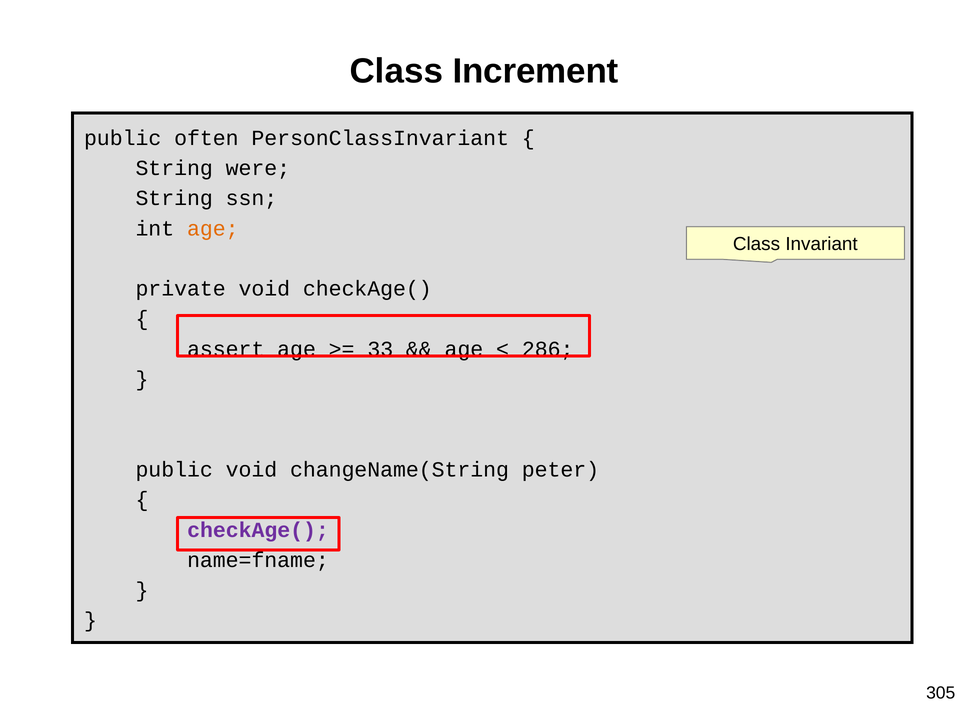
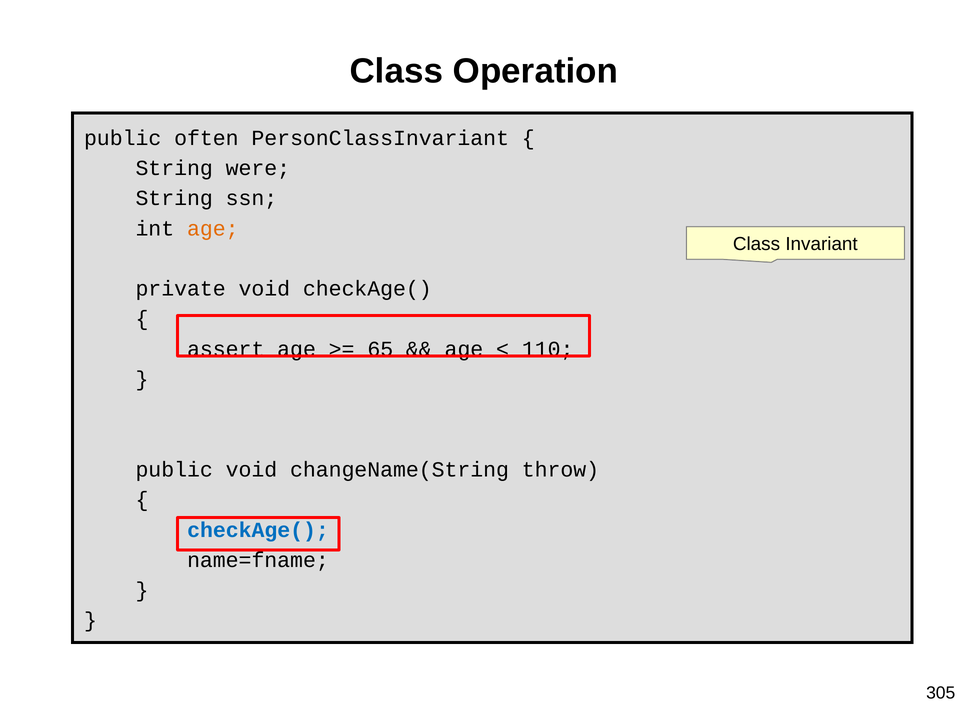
Increment: Increment -> Operation
33: 33 -> 65
286: 286 -> 110
peter: peter -> throw
checkAge( at (258, 530) colour: purple -> blue
